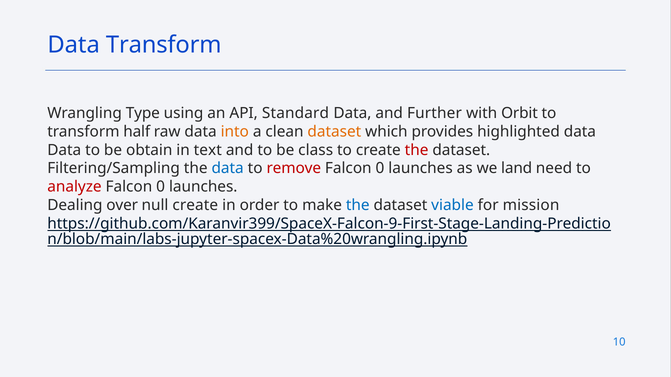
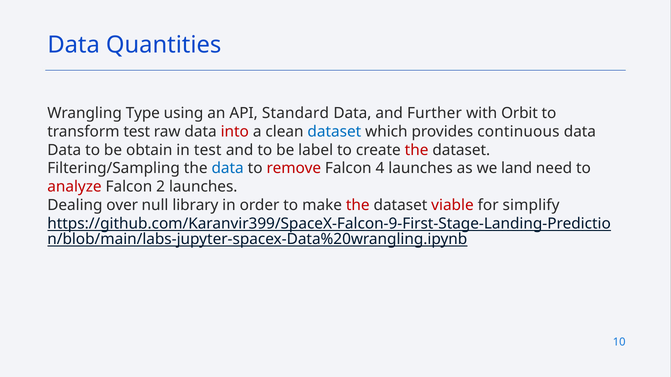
Data Transform: Transform -> Quantities
transform half: half -> test
into colour: orange -> red
dataset at (334, 132) colour: orange -> blue
highlighted: highlighted -> continuous
in text: text -> test
class: class -> label
0 at (380, 169): 0 -> 4
0 at (161, 187): 0 -> 2
null create: create -> library
the at (358, 205) colour: blue -> red
viable colour: blue -> red
mission: mission -> simplify
